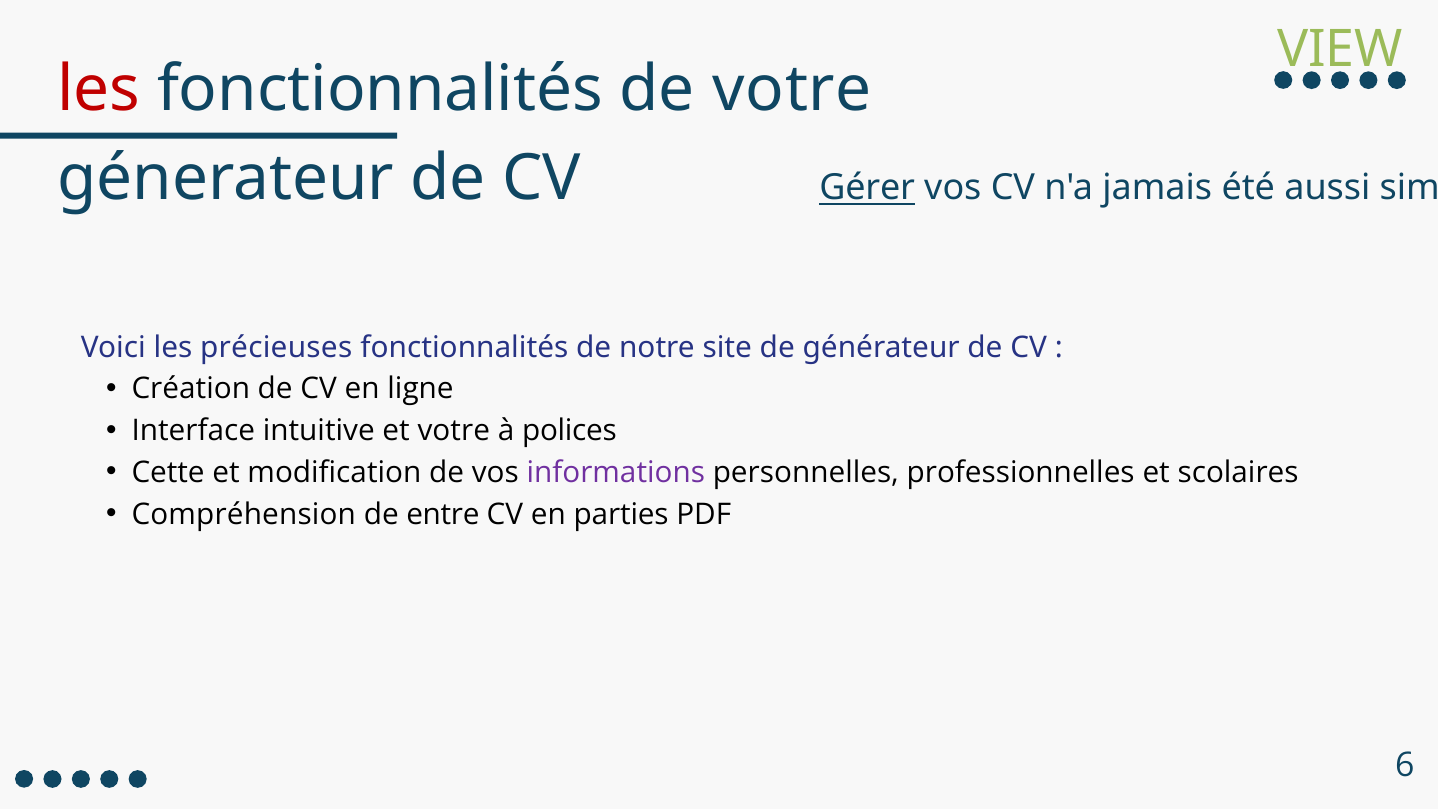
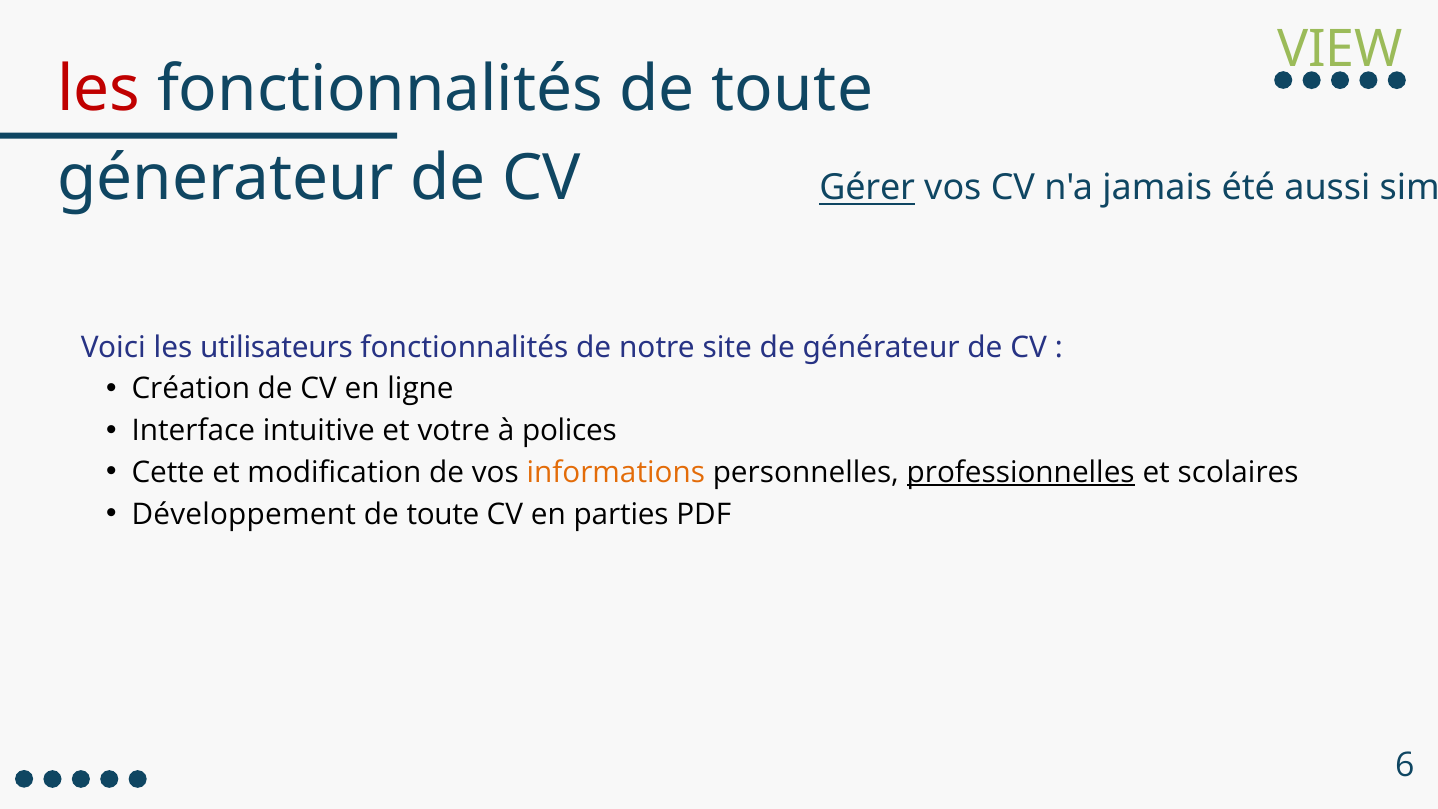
fonctionnalités de votre: votre -> toute
précieuses: précieuses -> utilisateurs
informations colour: purple -> orange
professionnelles underline: none -> present
Compréhension: Compréhension -> Développement
entre at (443, 514): entre -> toute
